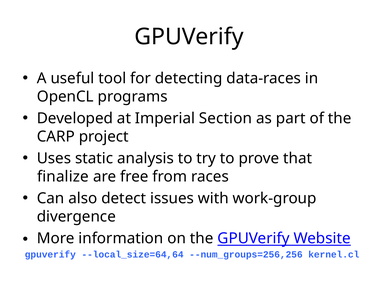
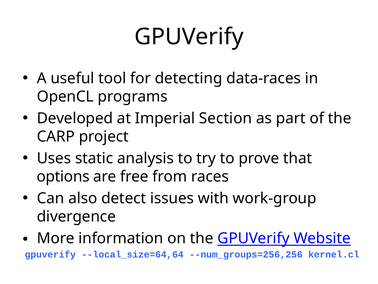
finalize: finalize -> options
